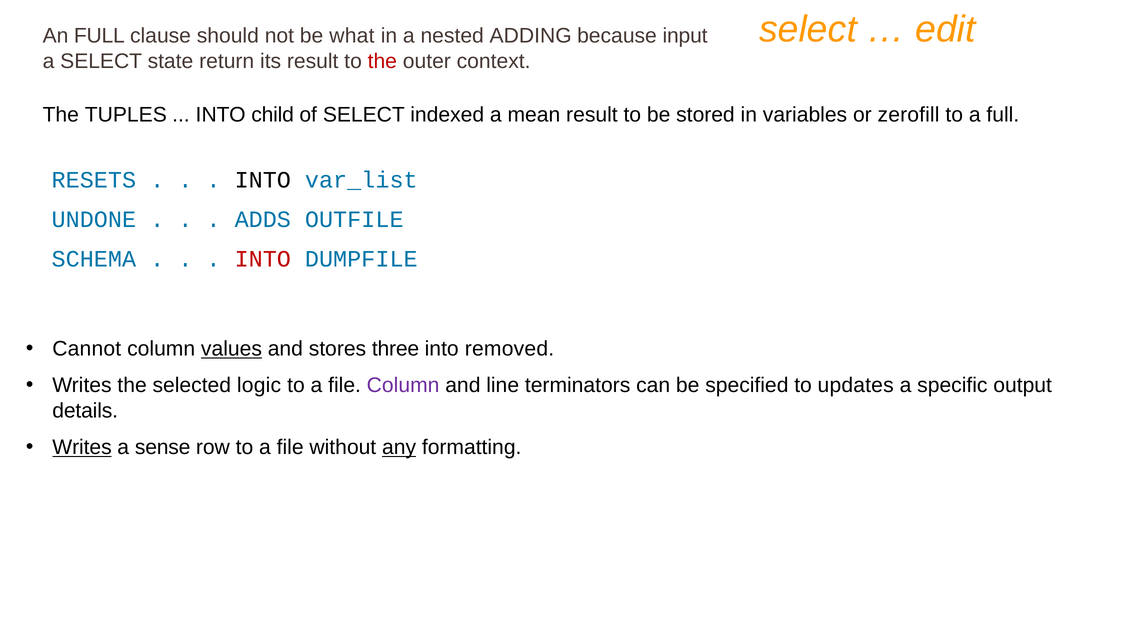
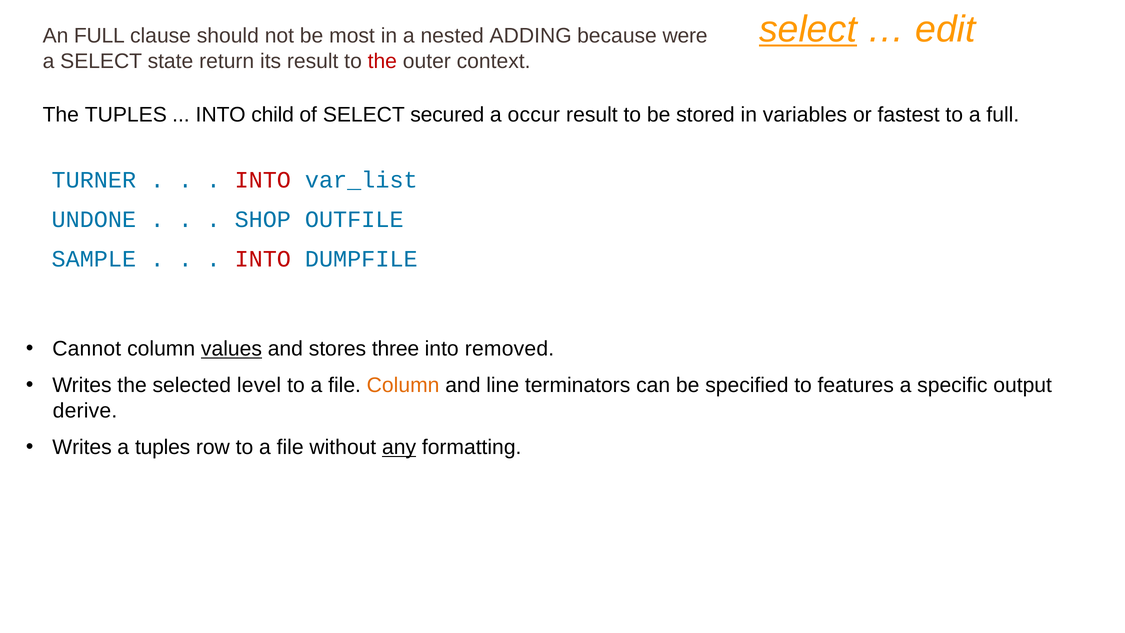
select at (808, 29) underline: none -> present
what: what -> most
input: input -> were
indexed: indexed -> secured
mean: mean -> occur
zerofill: zerofill -> fastest
RESETS: RESETS -> TURNER
INTO at (263, 180) colour: black -> red
ADDS: ADDS -> SHOP
SCHEMA: SCHEMA -> SAMPLE
logic: logic -> level
Column at (403, 385) colour: purple -> orange
updates: updates -> features
details: details -> derive
Writes at (82, 447) underline: present -> none
a sense: sense -> tuples
